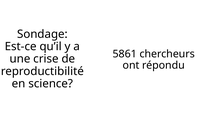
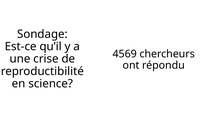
5861: 5861 -> 4569
